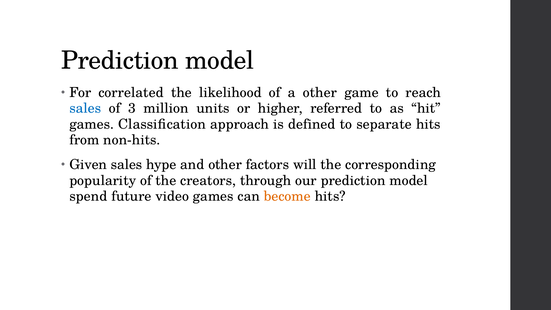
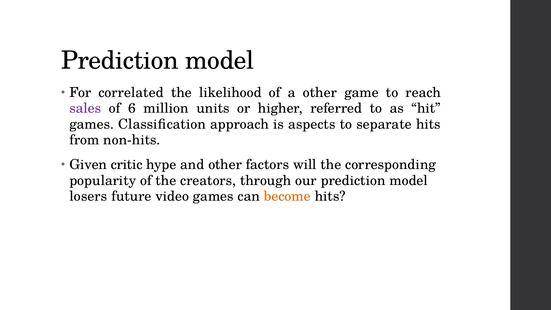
sales at (85, 108) colour: blue -> purple
3: 3 -> 6
defined: defined -> aspects
Given sales: sales -> critic
spend: spend -> losers
